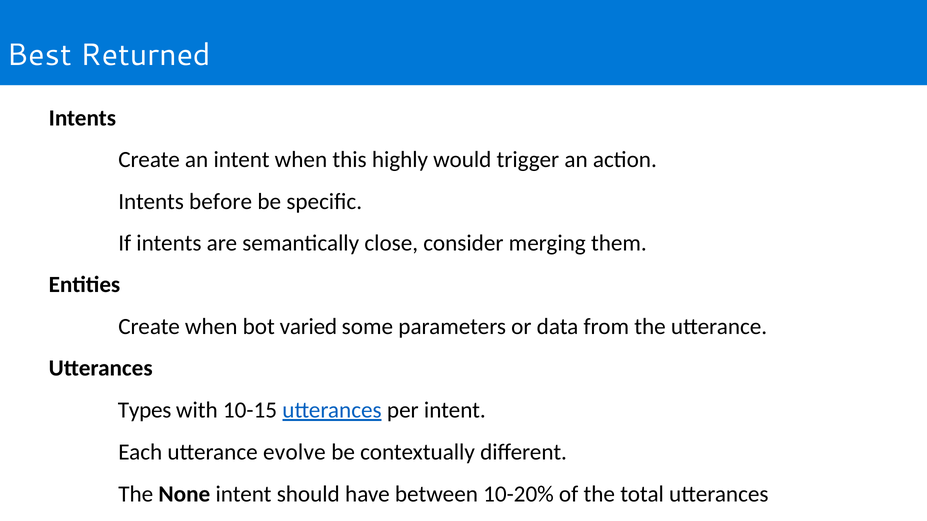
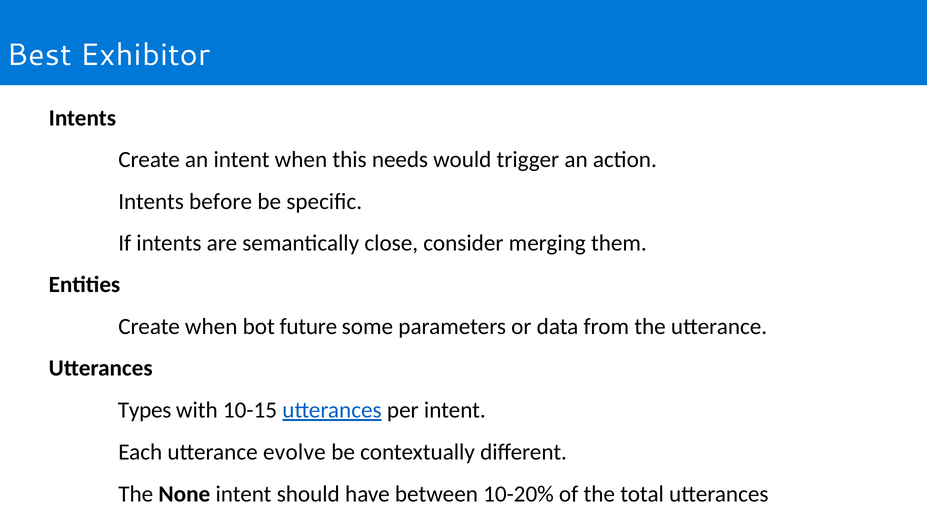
Returned: Returned -> Exhibitor
highly: highly -> needs
varied: varied -> future
